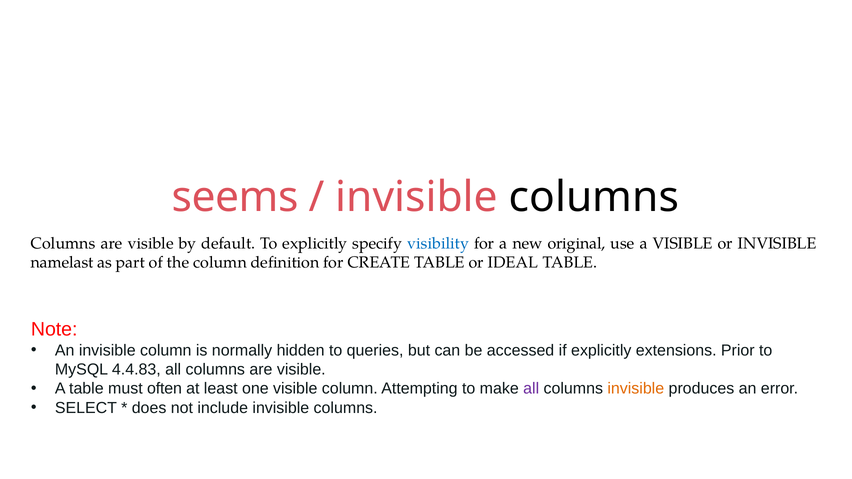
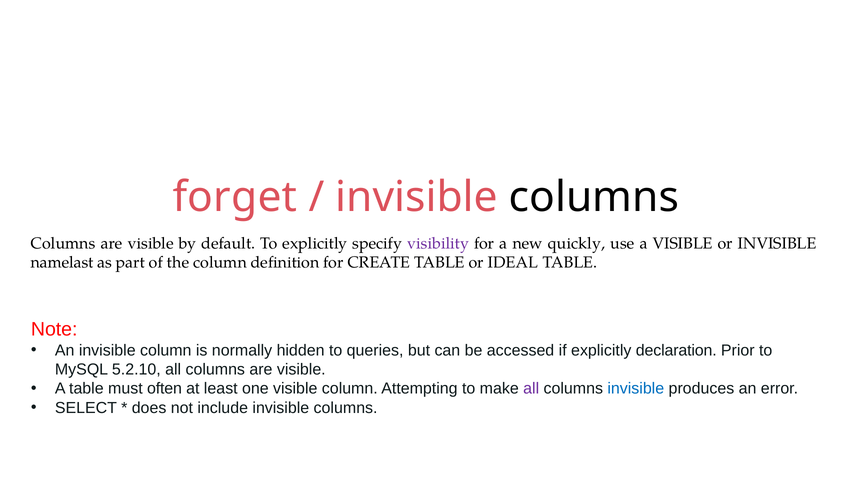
seems: seems -> forget
visibility colour: blue -> purple
original: original -> quickly
extensions: extensions -> declaration
4.4.83: 4.4.83 -> 5.2.10
invisible at (636, 389) colour: orange -> blue
